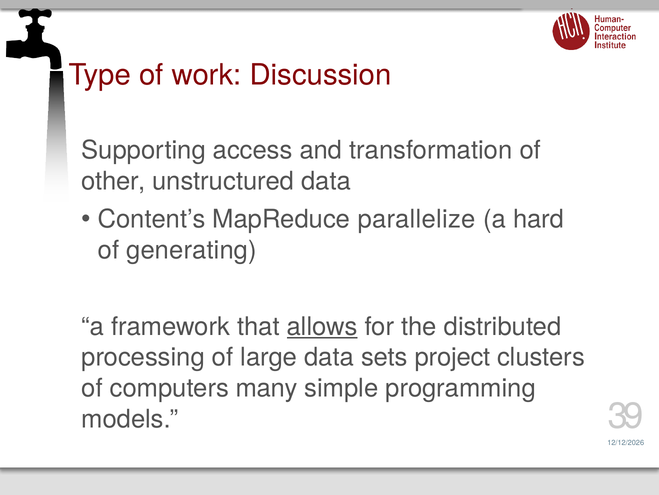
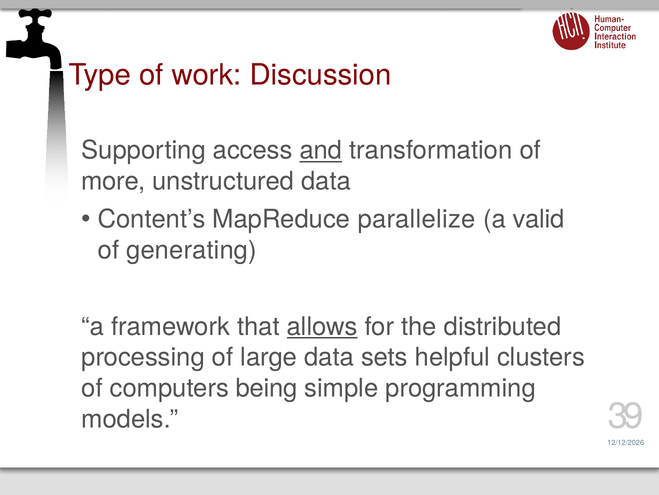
and underline: none -> present
other: other -> more
hard: hard -> valid
project: project -> helpful
many: many -> being
